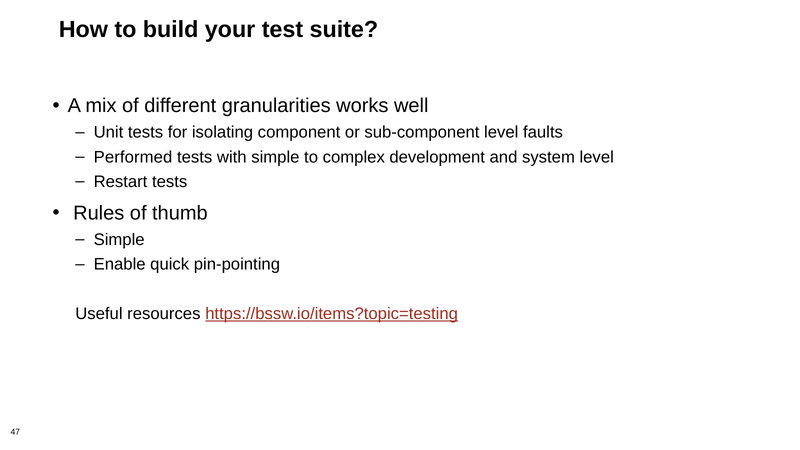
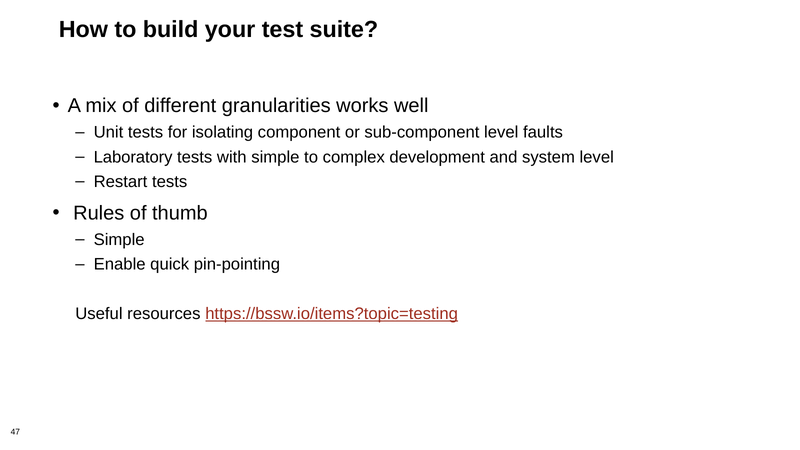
Performed: Performed -> Laboratory
